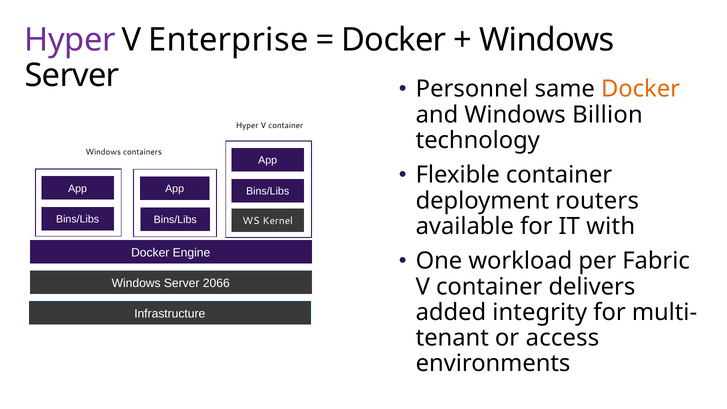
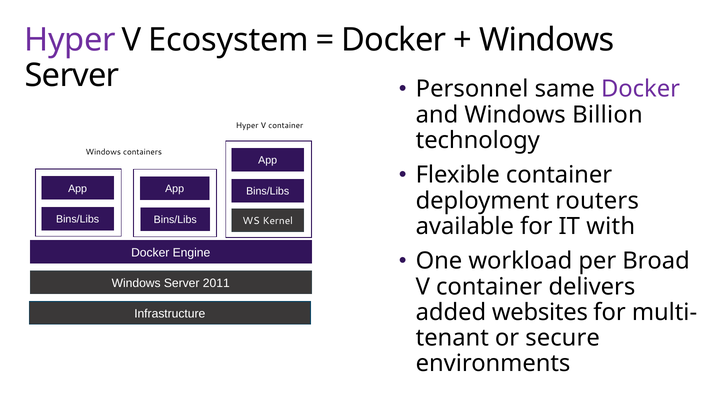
Enterprise: Enterprise -> Ecosystem
Docker at (640, 89) colour: orange -> purple
Fabric: Fabric -> Broad
2066: 2066 -> 2011
integrity: integrity -> websites
access: access -> secure
